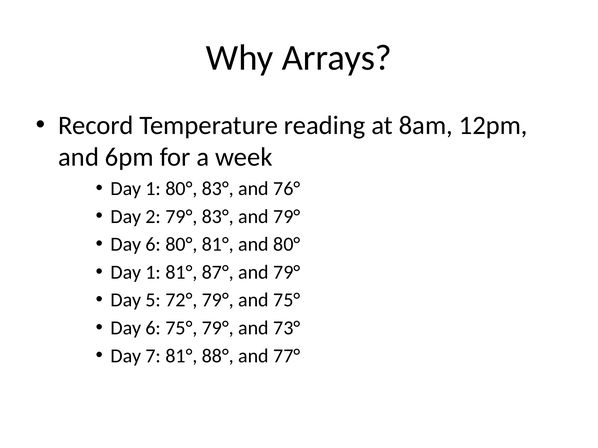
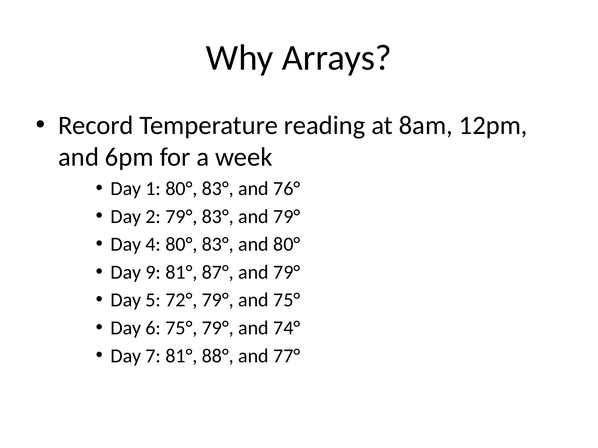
6 at (153, 245): 6 -> 4
81° at (218, 245): 81° -> 83°
1 at (153, 273): 1 -> 9
73°: 73° -> 74°
